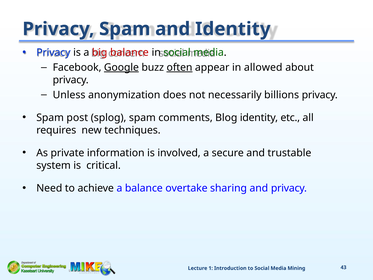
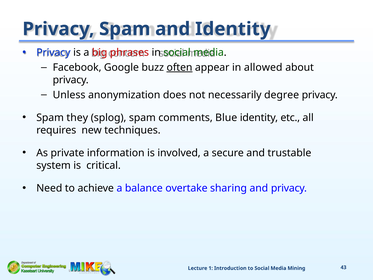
big balance: balance -> phrases
Google underline: present -> none
billions: billions -> degree
post: post -> they
Blog: Blog -> Blue
